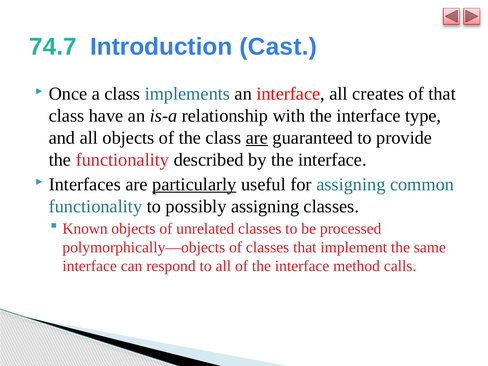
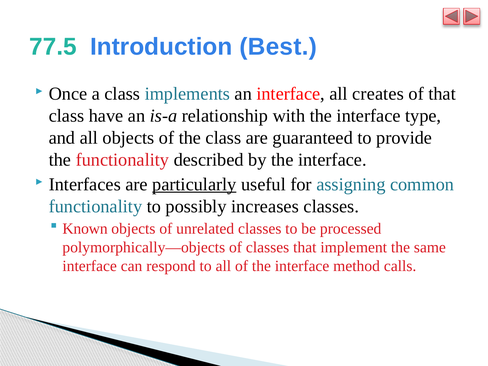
74.7: 74.7 -> 77.5
Cast: Cast -> Best
are at (257, 138) underline: present -> none
possibly assigning: assigning -> increases
